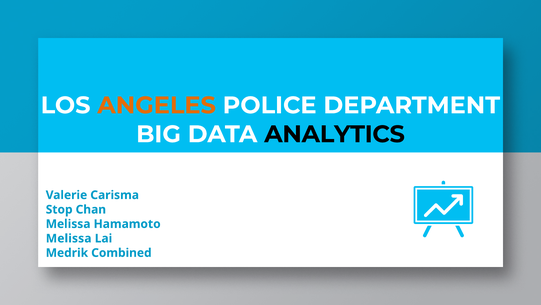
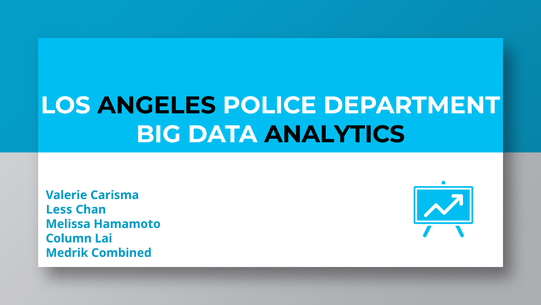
ANGELES colour: orange -> black
Stop: Stop -> Less
Melissa at (69, 238): Melissa -> Column
